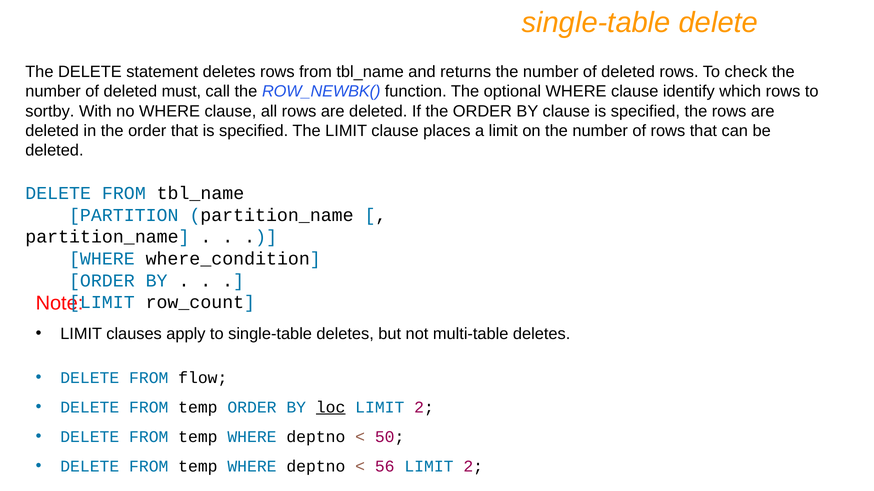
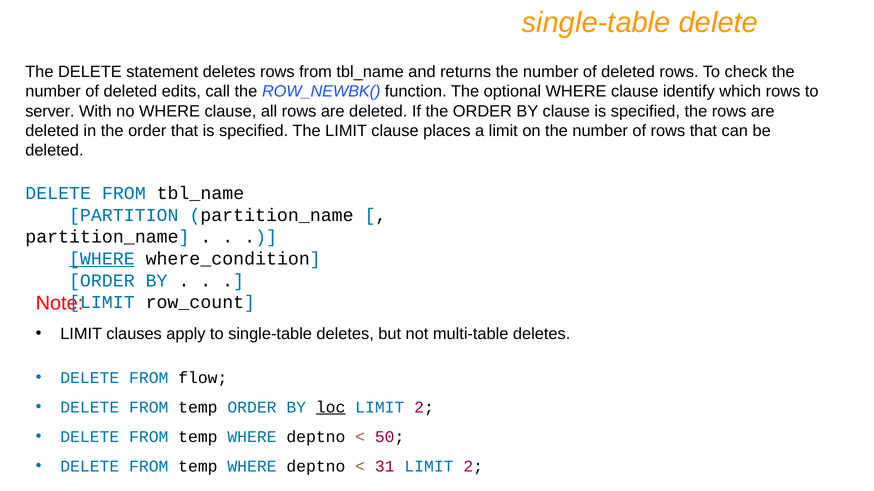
must: must -> edits
sortby: sortby -> server
WHERE at (102, 259) underline: none -> present
56: 56 -> 31
